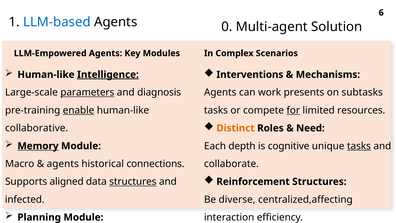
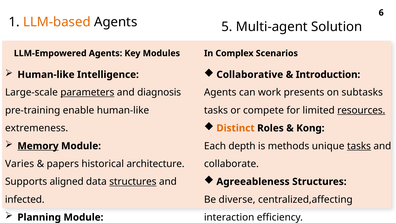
LLM-based colour: blue -> orange
0: 0 -> 5
Intelligence underline: present -> none
Interventions: Interventions -> Collaborative
Mechanisms: Mechanisms -> Introduction
enable underline: present -> none
for at (293, 110) underline: present -> none
resources underline: none -> present
Need: Need -> Kong
collaborative: collaborative -> extremeness
is cognitive: cognitive -> methods
Macro: Macro -> Varies
agents at (63, 164): agents -> papers
connections: connections -> architecture
Reinforcement: Reinforcement -> Agreeableness
